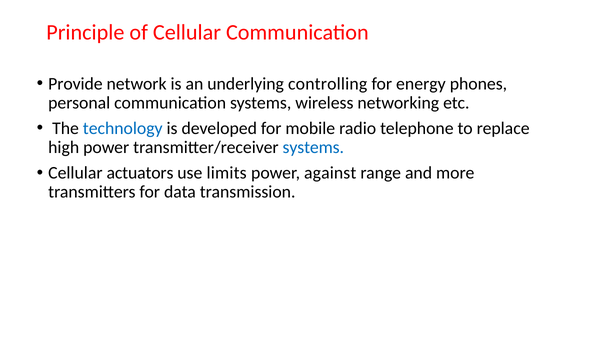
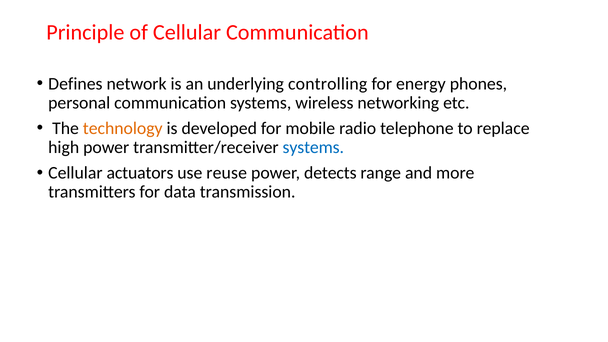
Provide: Provide -> Defines
technology colour: blue -> orange
limits: limits -> reuse
against: against -> detects
